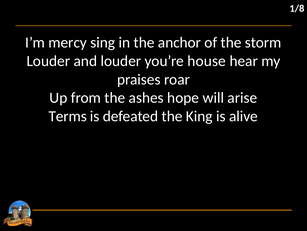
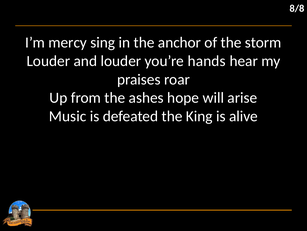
1/8: 1/8 -> 8/8
house: house -> hands
Terms: Terms -> Music
